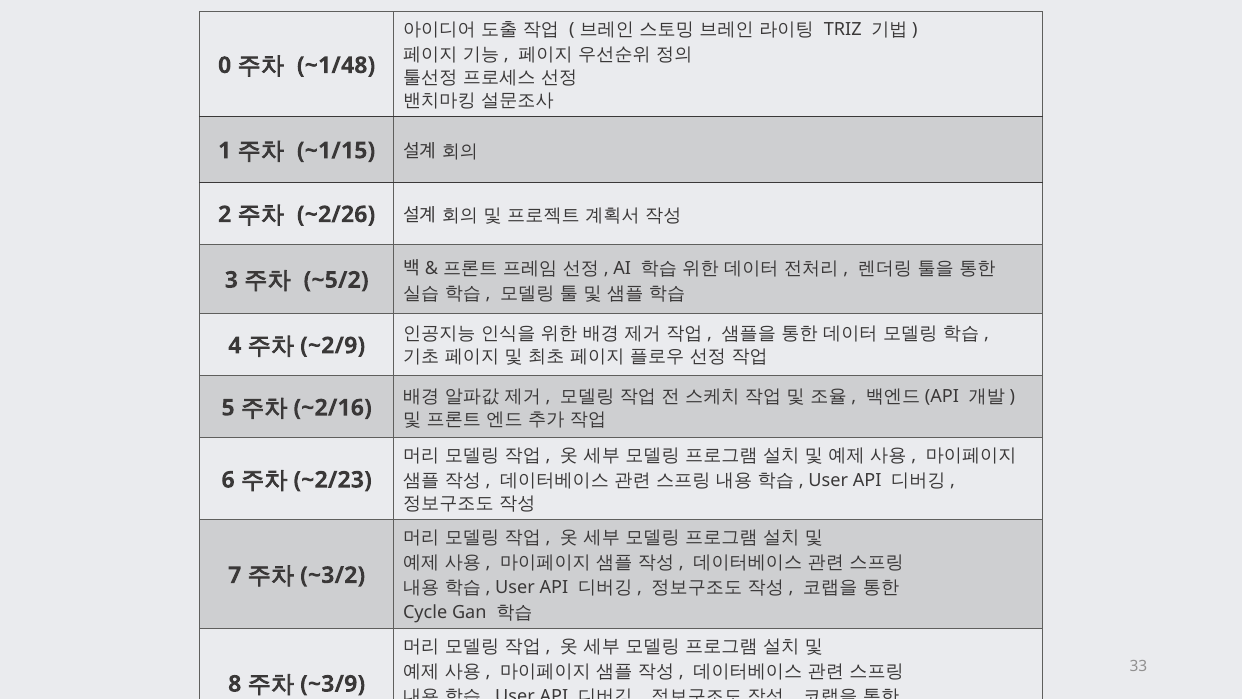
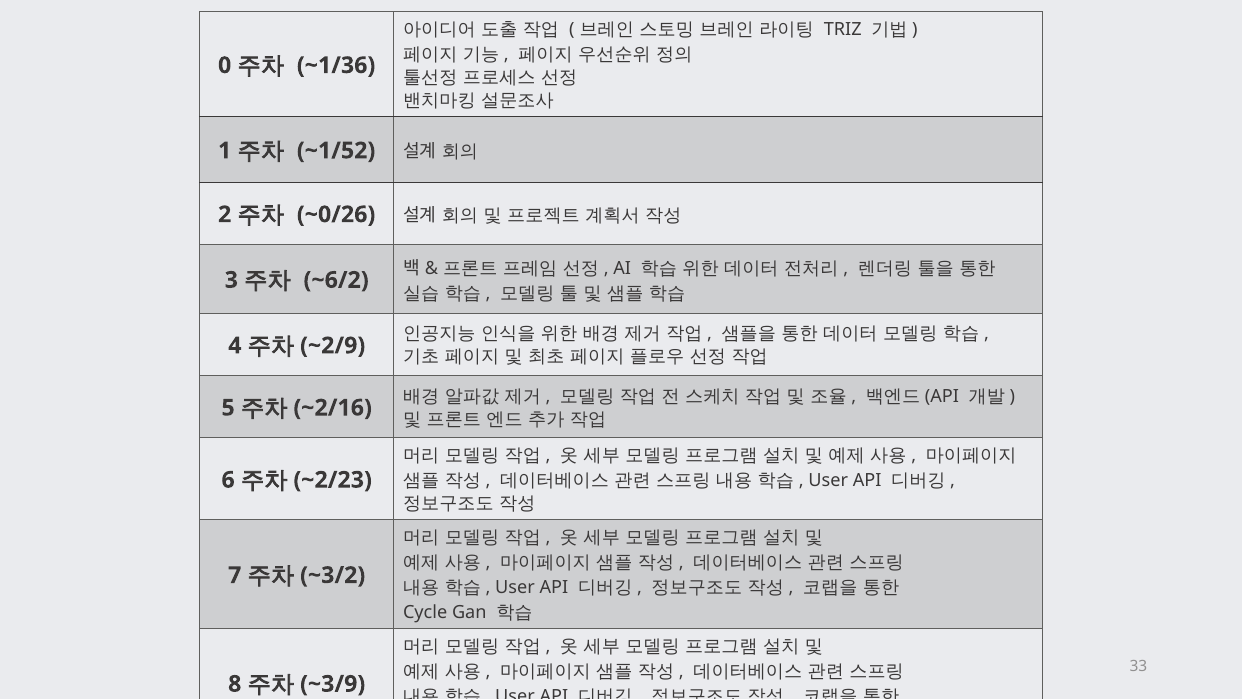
~1/48: ~1/48 -> ~1/36
~1/15: ~1/15 -> ~1/52
~2/26: ~2/26 -> ~0/26
~5/2: ~5/2 -> ~6/2
